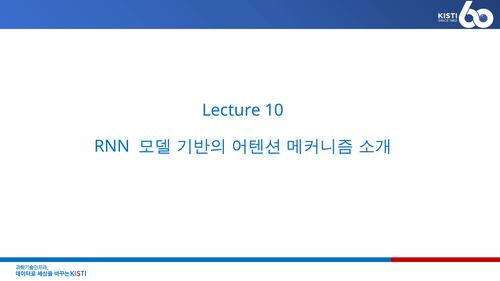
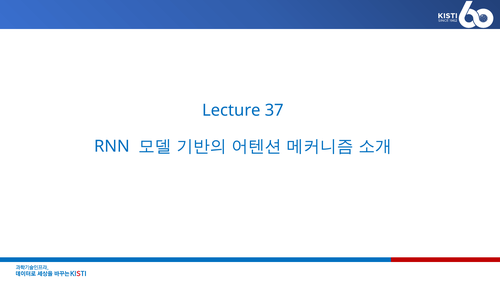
10: 10 -> 37
